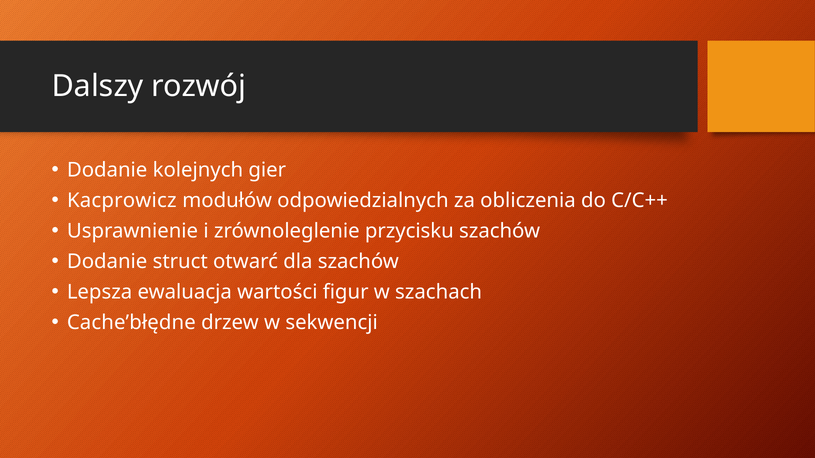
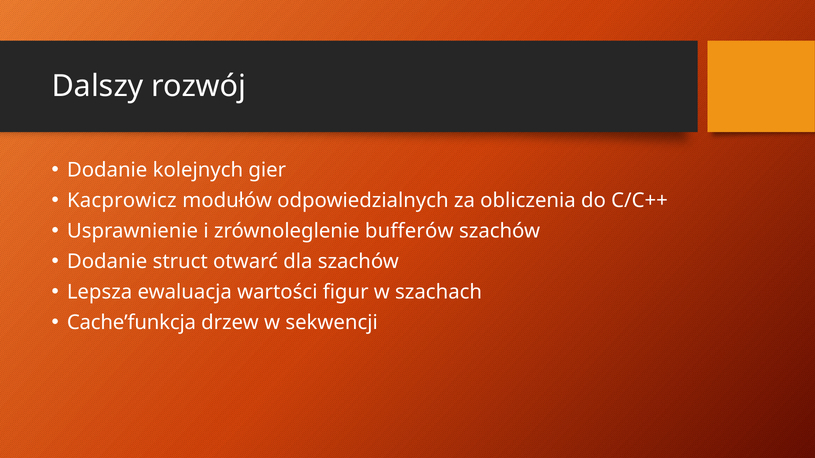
przycisku: przycisku -> bufferów
Cache’błędne: Cache’błędne -> Cache’funkcja
